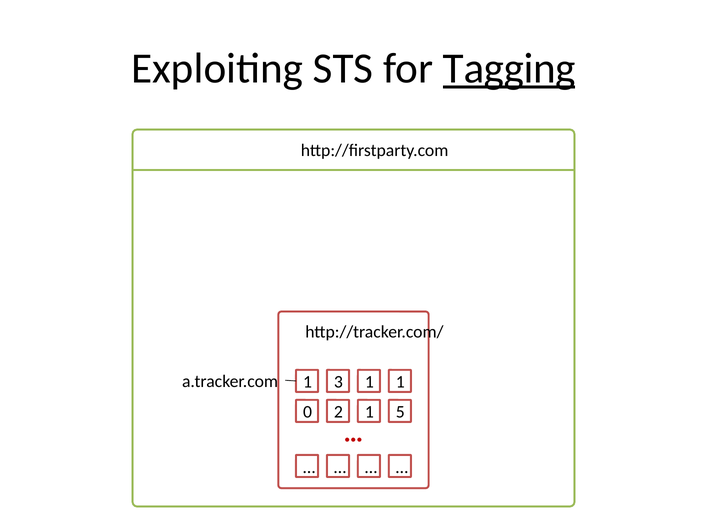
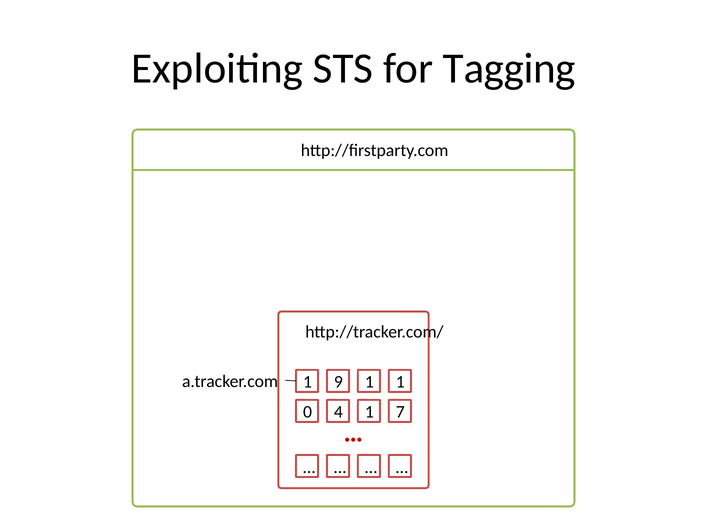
Tagging underline: present -> none
3: 3 -> 9
2: 2 -> 4
5: 5 -> 7
